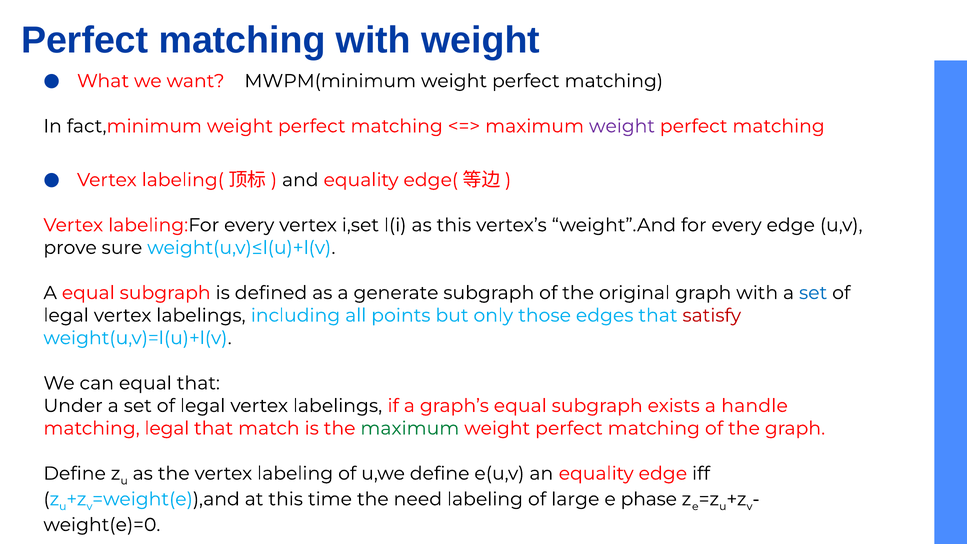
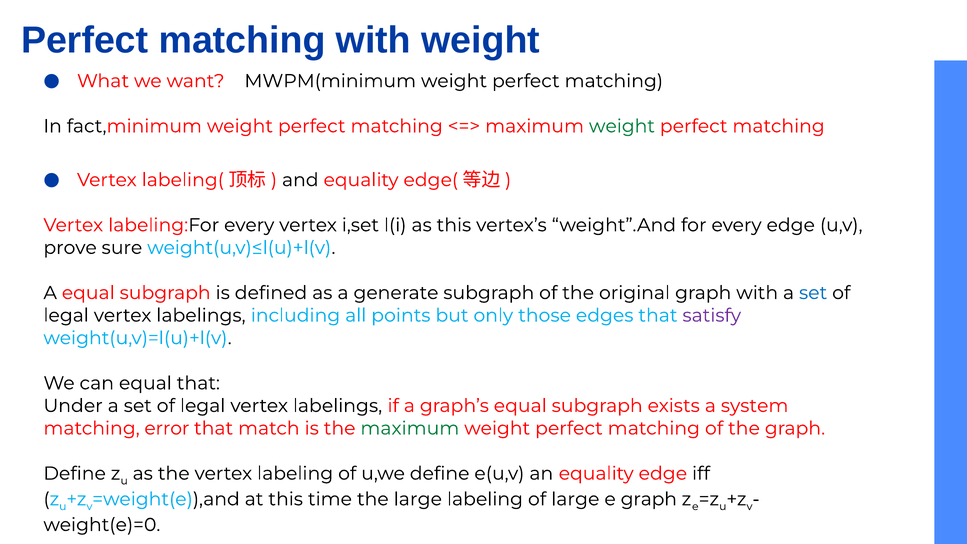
weight at (622, 126) colour: purple -> green
satisfy colour: red -> purple
handle: handle -> system
matching legal: legal -> error
the need: need -> large
e phase: phase -> graph
